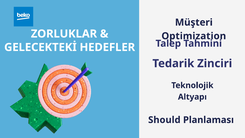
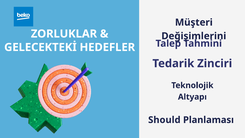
Optimization: Optimization -> Değişimlerini
